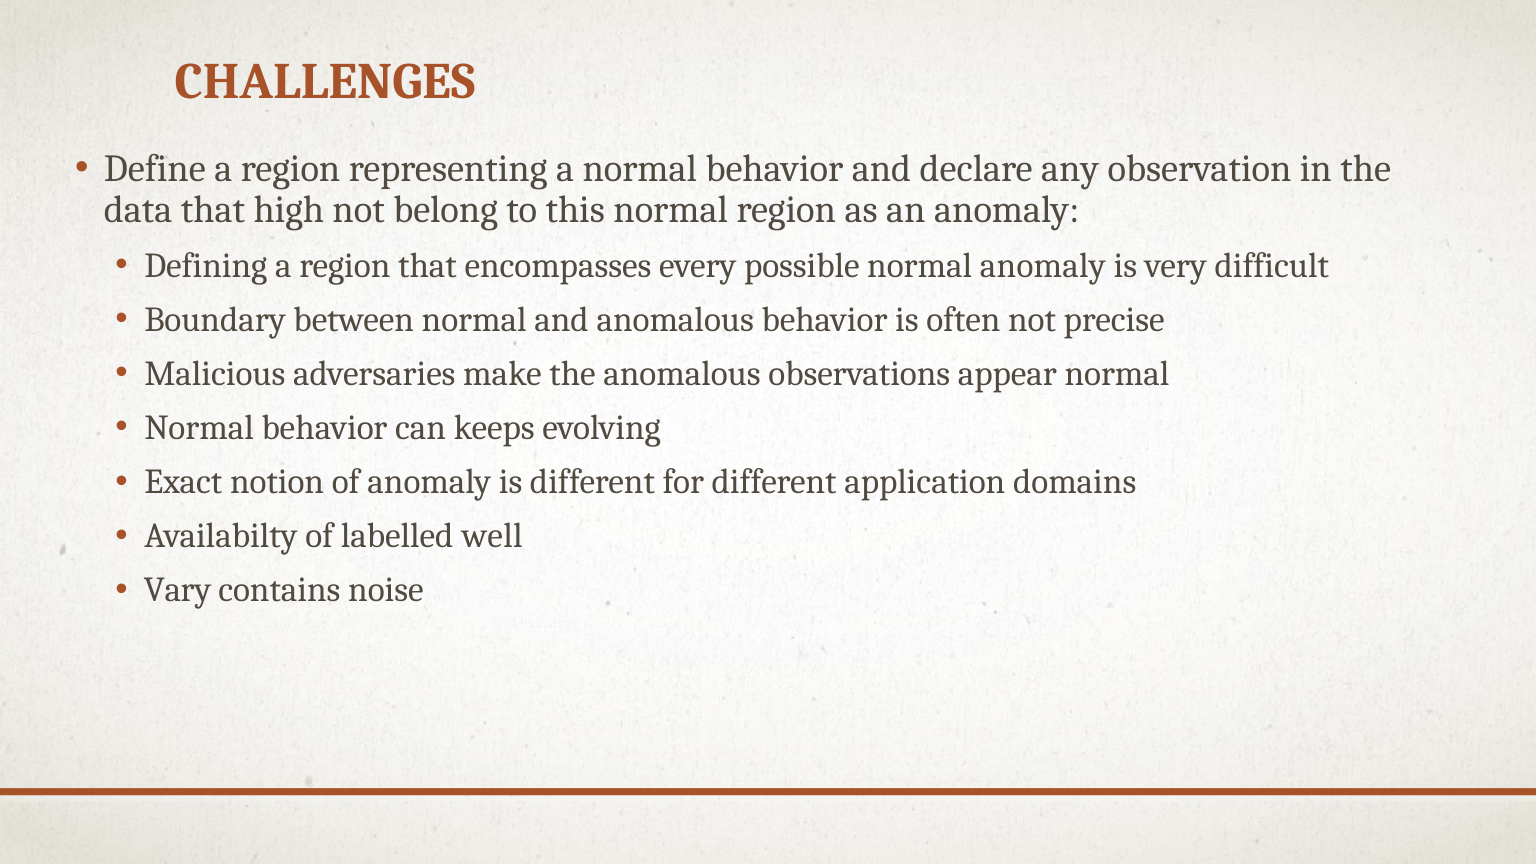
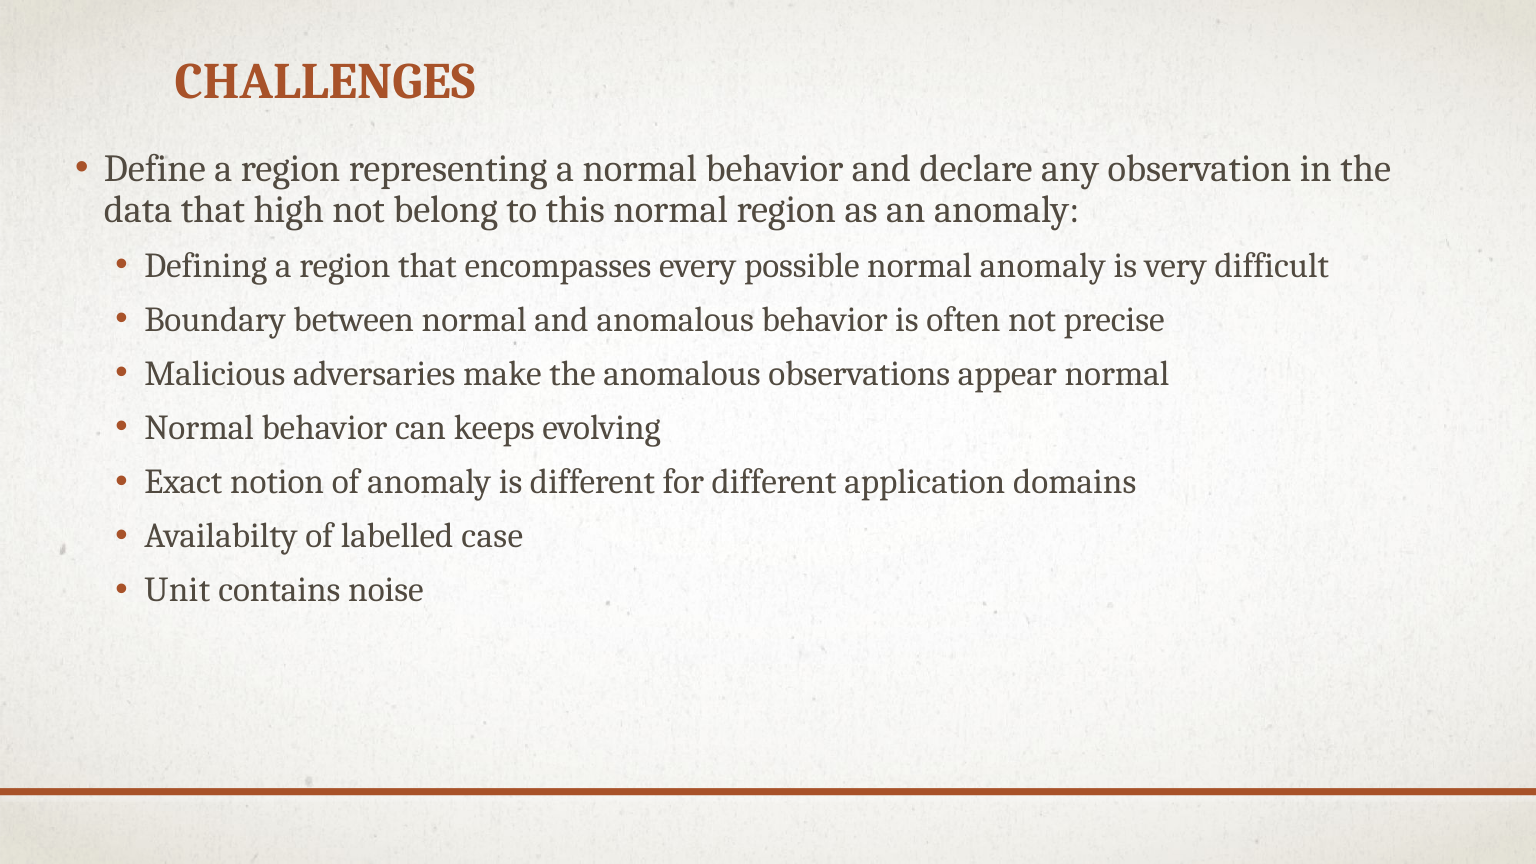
well: well -> case
Vary: Vary -> Unit
